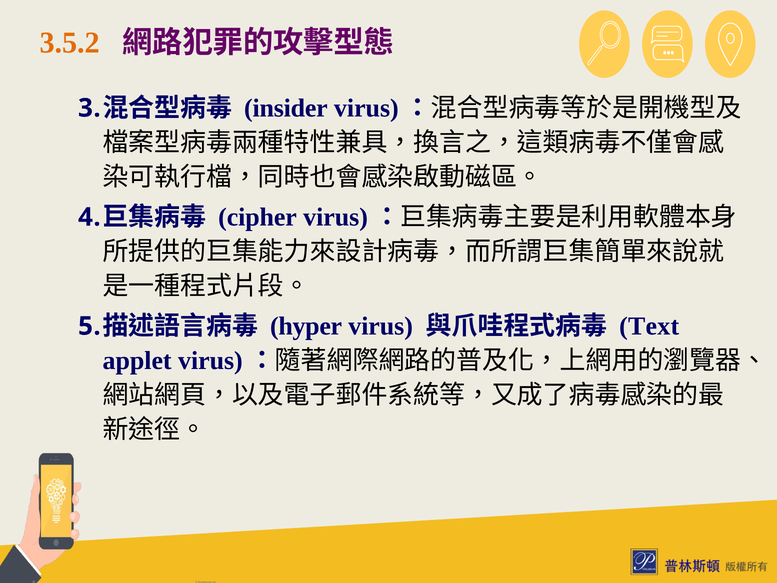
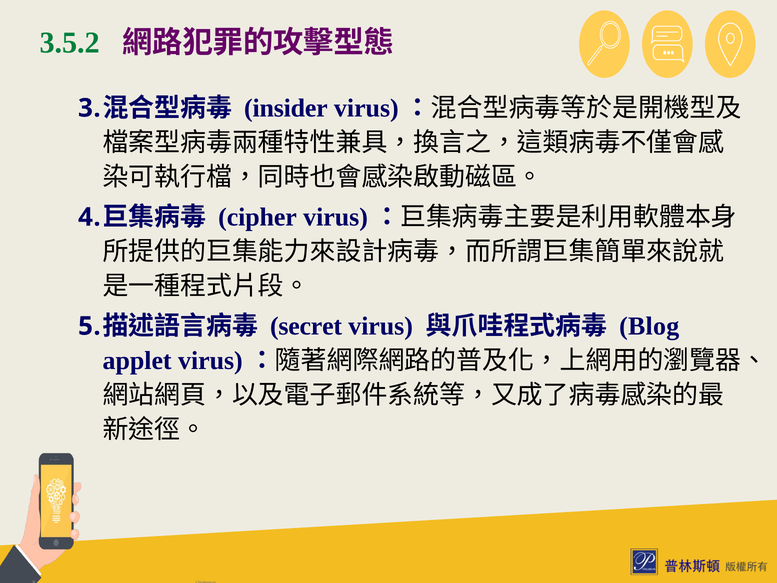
3.5.2 colour: orange -> green
hyper: hyper -> secret
Text: Text -> Blog
